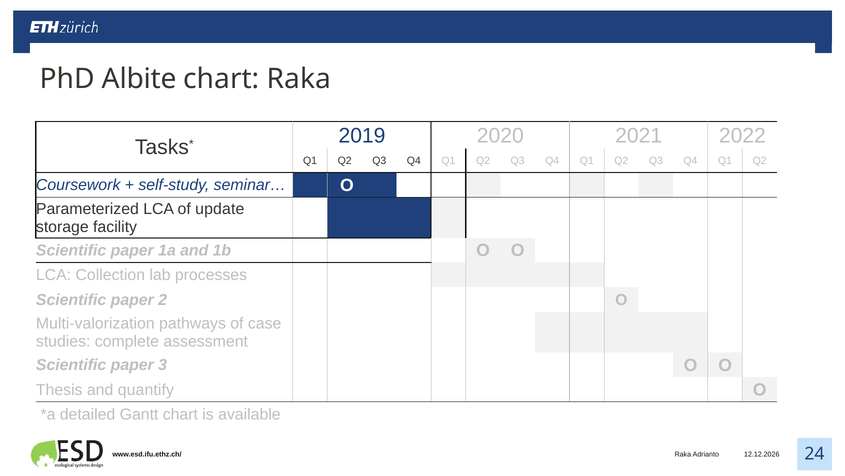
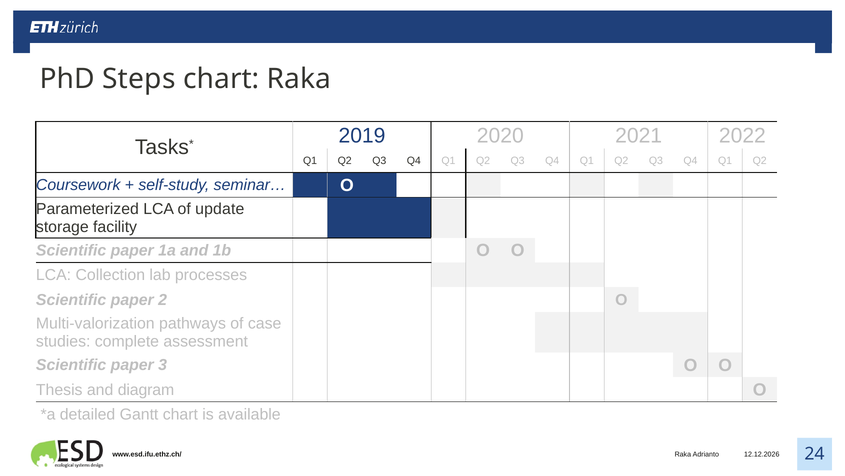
Albite: Albite -> Steps
quantify: quantify -> diagram
